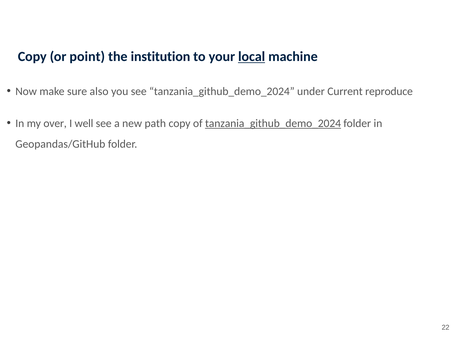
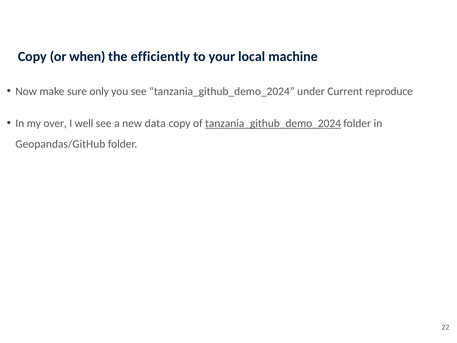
point: point -> when
institution: institution -> efficiently
local underline: present -> none
also: also -> only
path: path -> data
